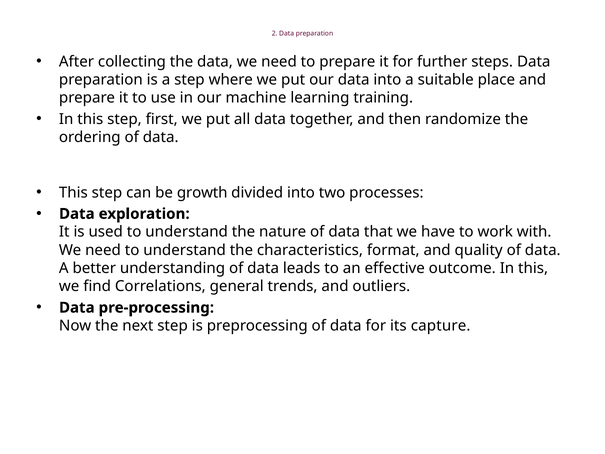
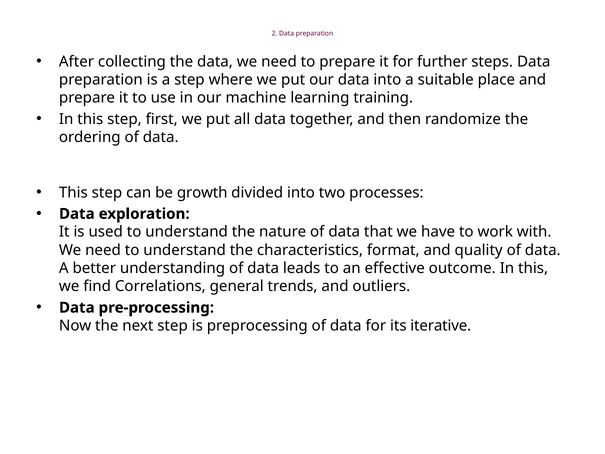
capture: capture -> iterative
